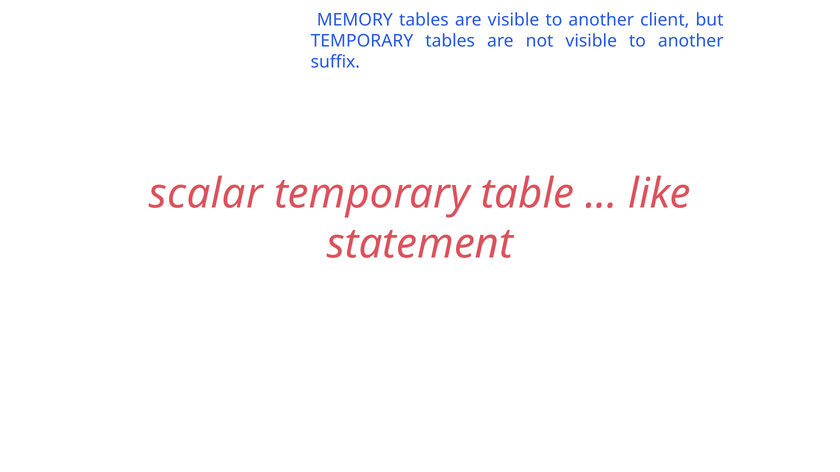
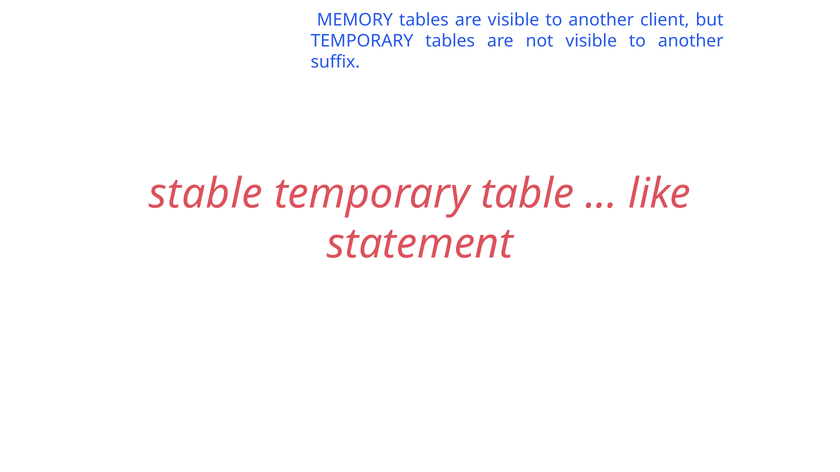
scalar: scalar -> stable
